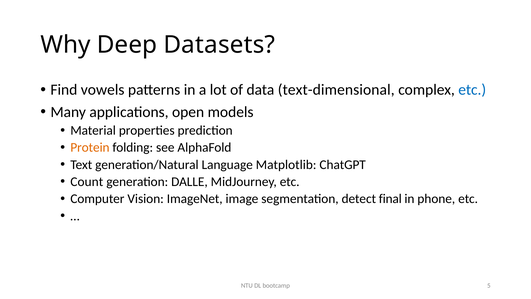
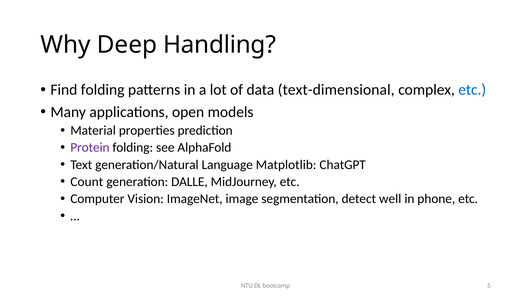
Datasets: Datasets -> Handling
Find vowels: vowels -> folding
Protein colour: orange -> purple
final: final -> well
